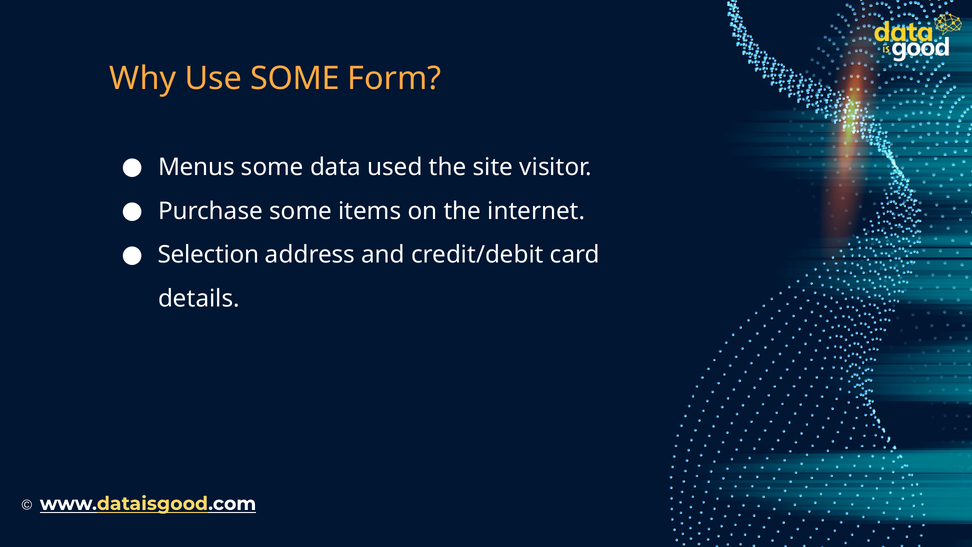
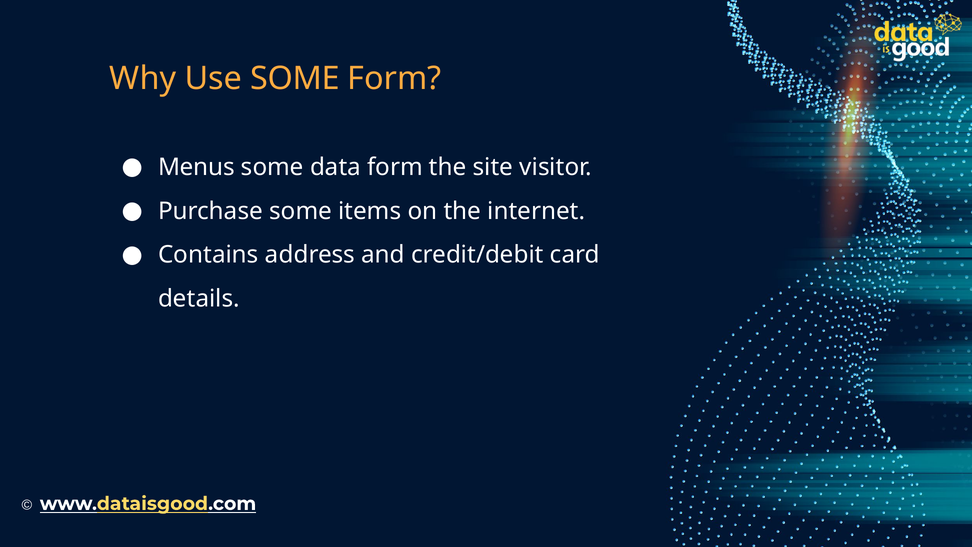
data used: used -> form
Selection: Selection -> Contains
